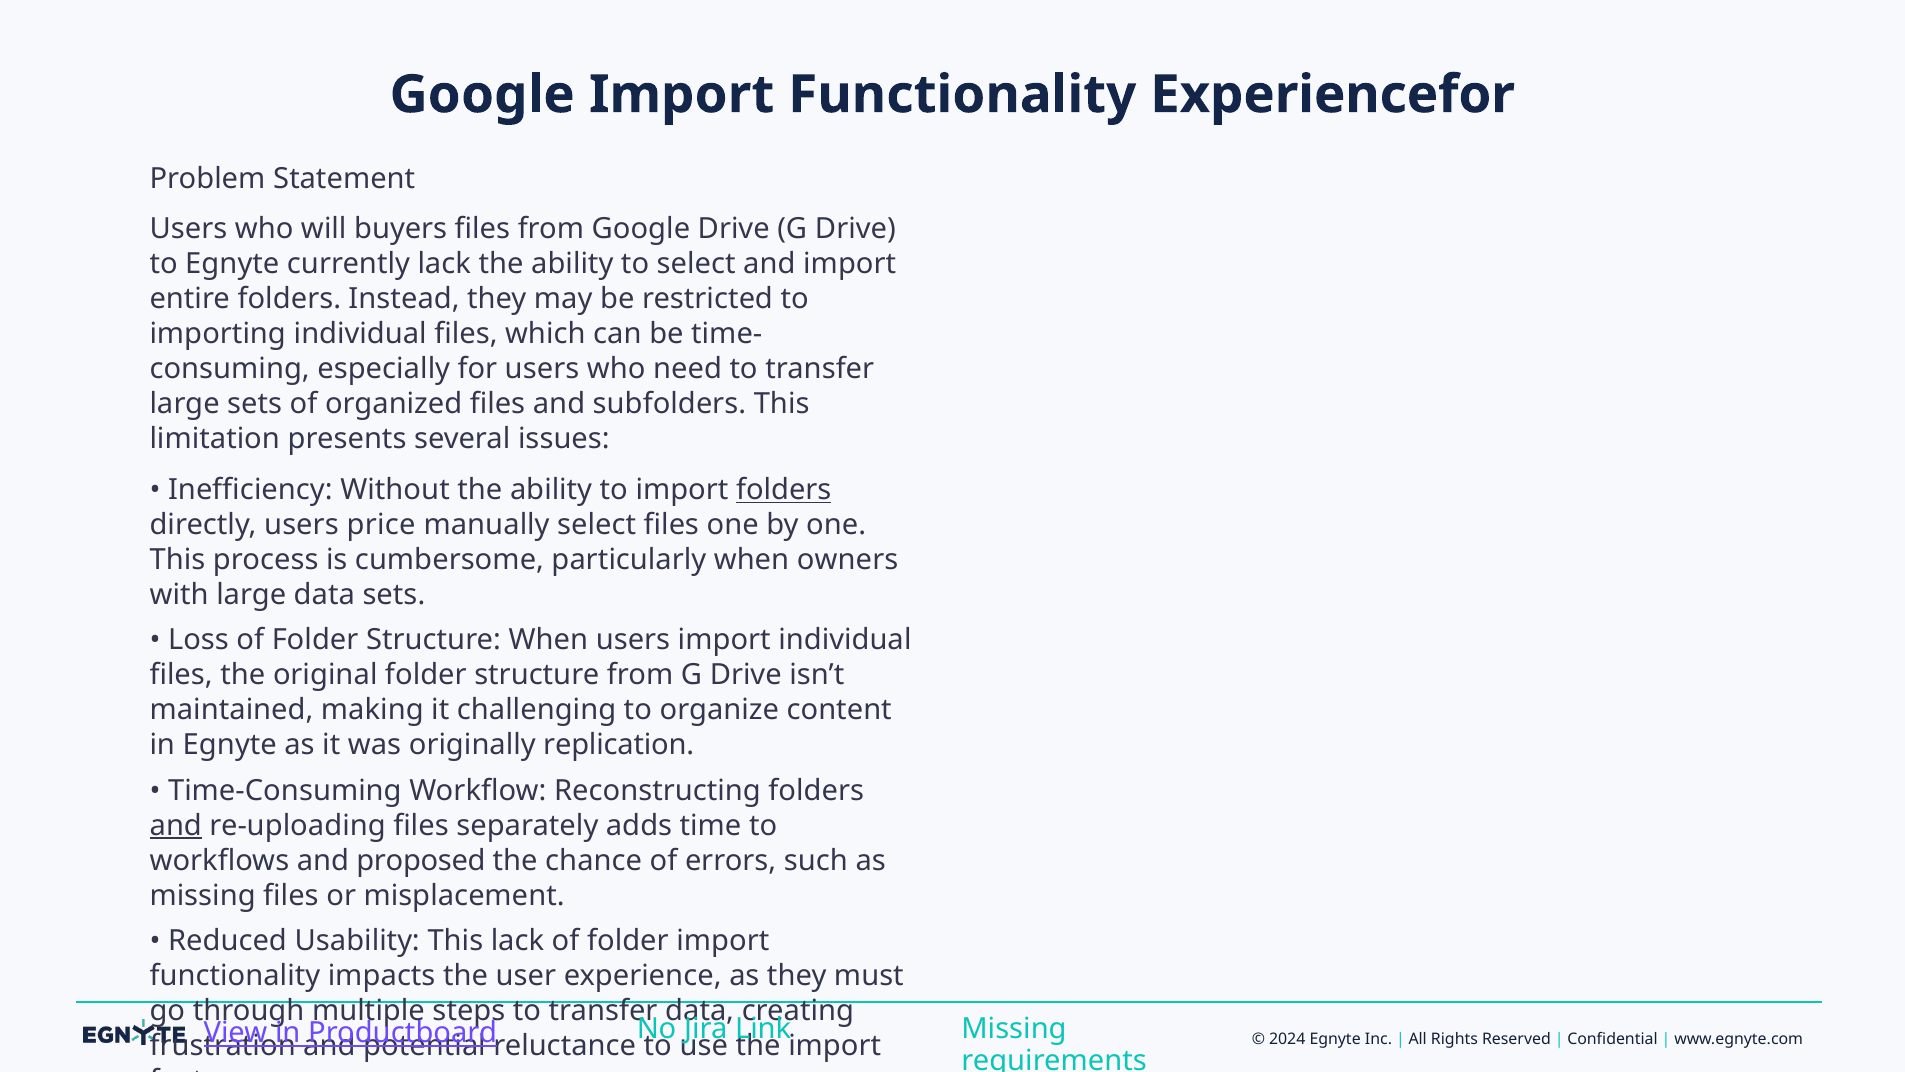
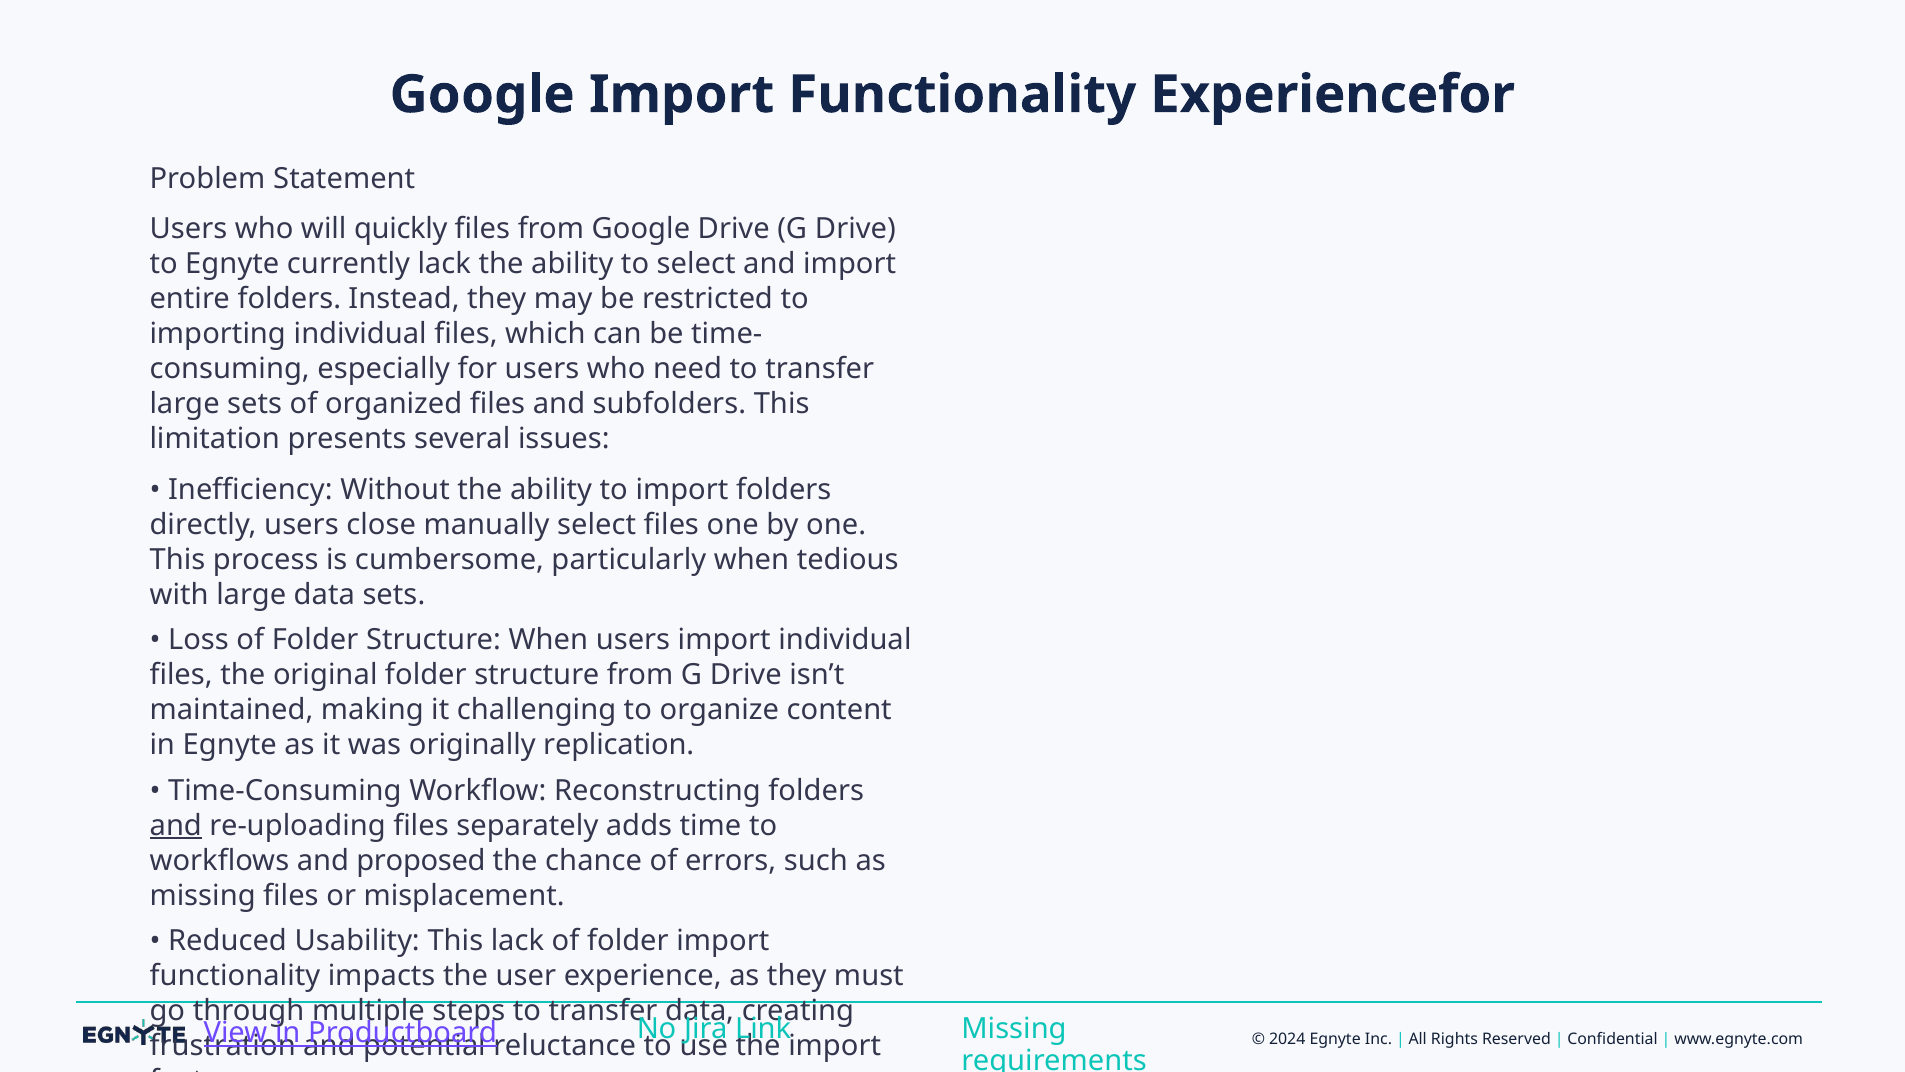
buyers: buyers -> quickly
folders at (784, 490) underline: present -> none
price: price -> close
owners: owners -> tedious
